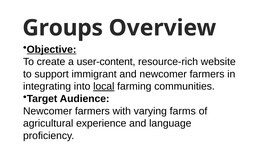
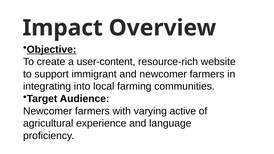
Groups: Groups -> Impact
local underline: present -> none
farms: farms -> active
